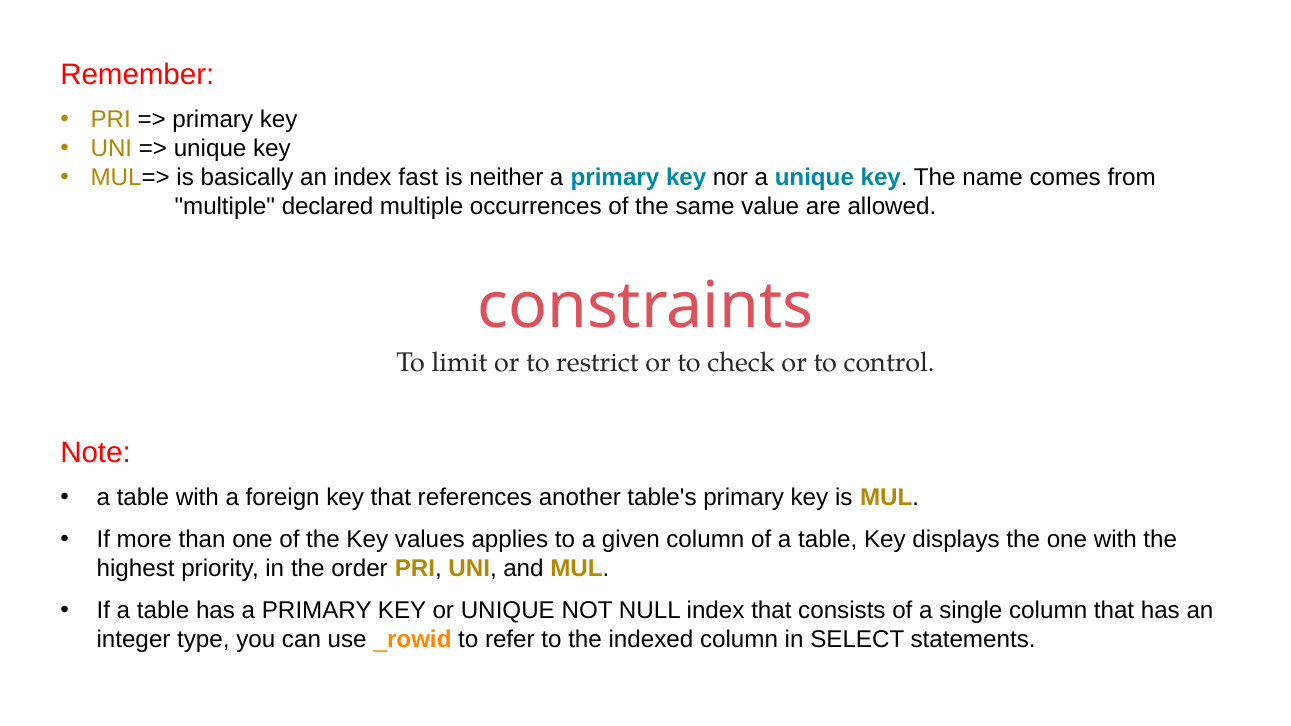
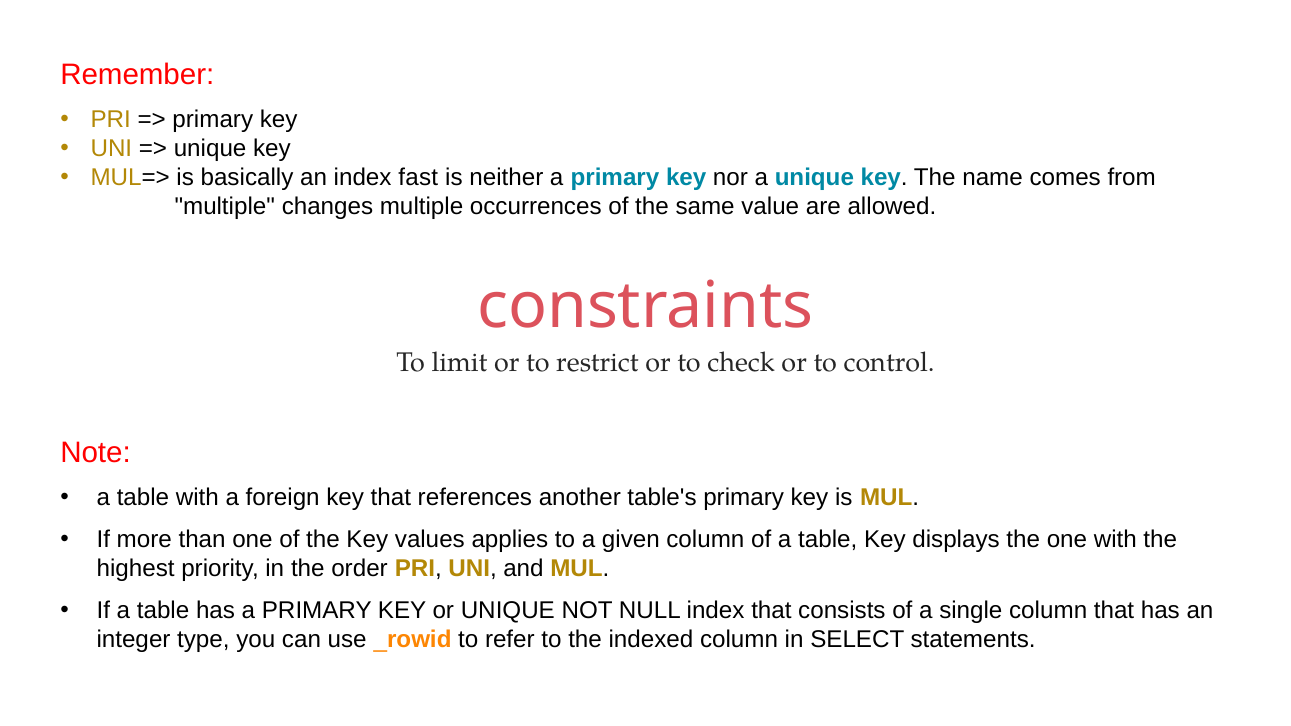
declared: declared -> changes
